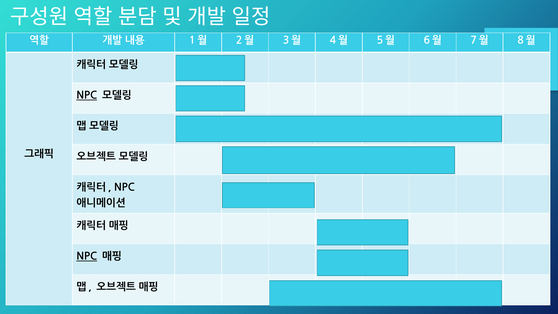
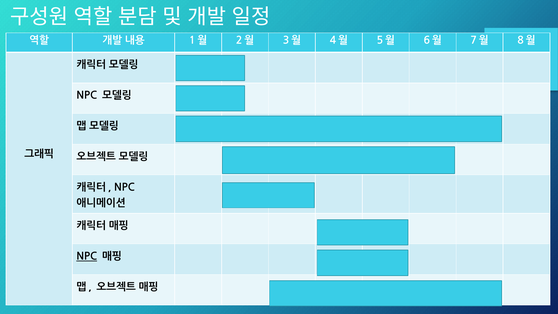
NPC at (87, 95) underline: present -> none
